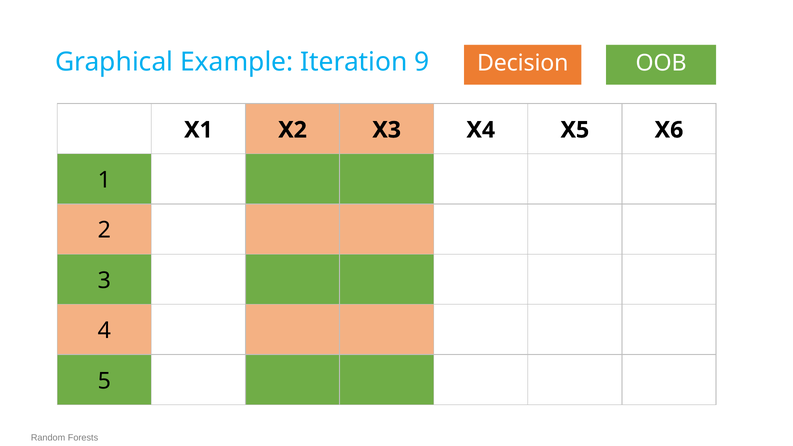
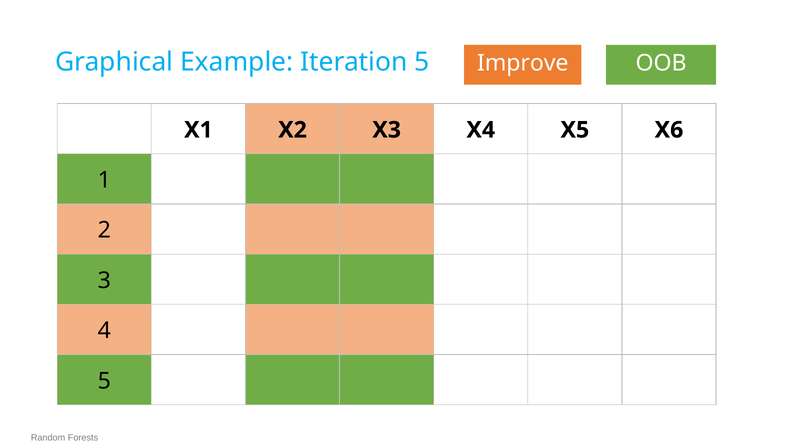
Iteration 9: 9 -> 5
Decision: Decision -> Improve
